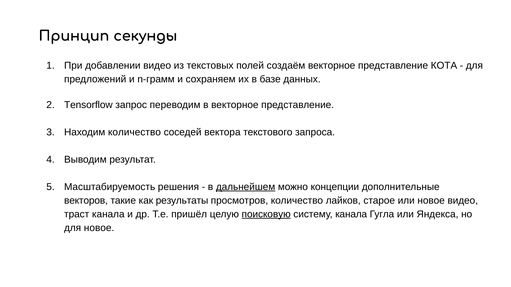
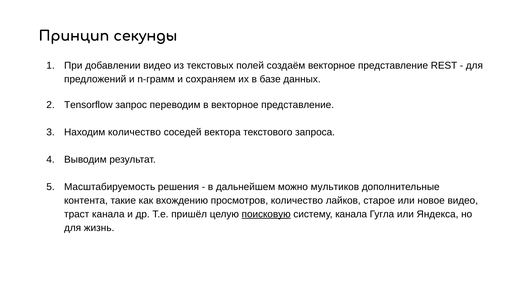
КОТА: КОТА -> REST
дальнейшем underline: present -> none
концепции: концепции -> мультиков
векторов: векторов -> контента
результаты: результаты -> вхождению
для новое: новое -> жизнь
